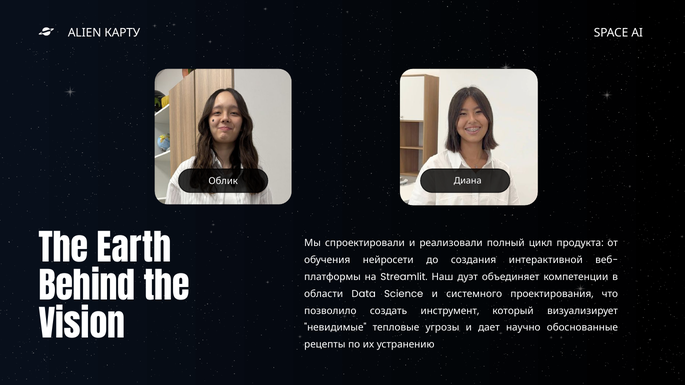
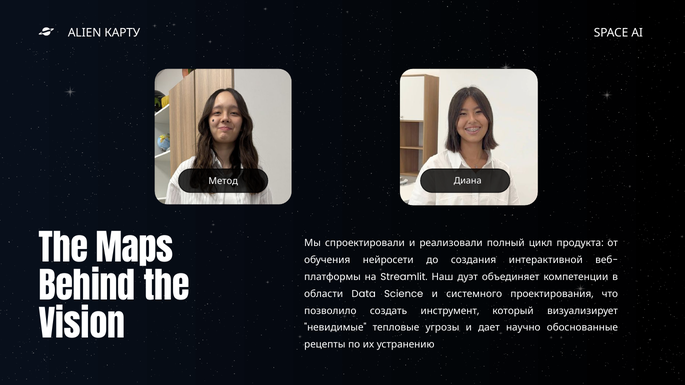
Облик: Облик -> Метод
Earth: Earth -> Maps
